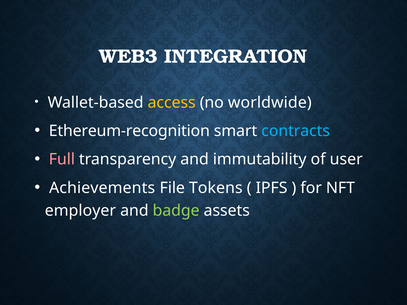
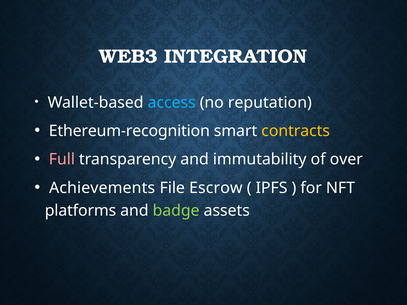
access colour: yellow -> light blue
worldwide: worldwide -> reputation
contracts colour: light blue -> yellow
user: user -> over
Tokens: Tokens -> Escrow
employer: employer -> platforms
